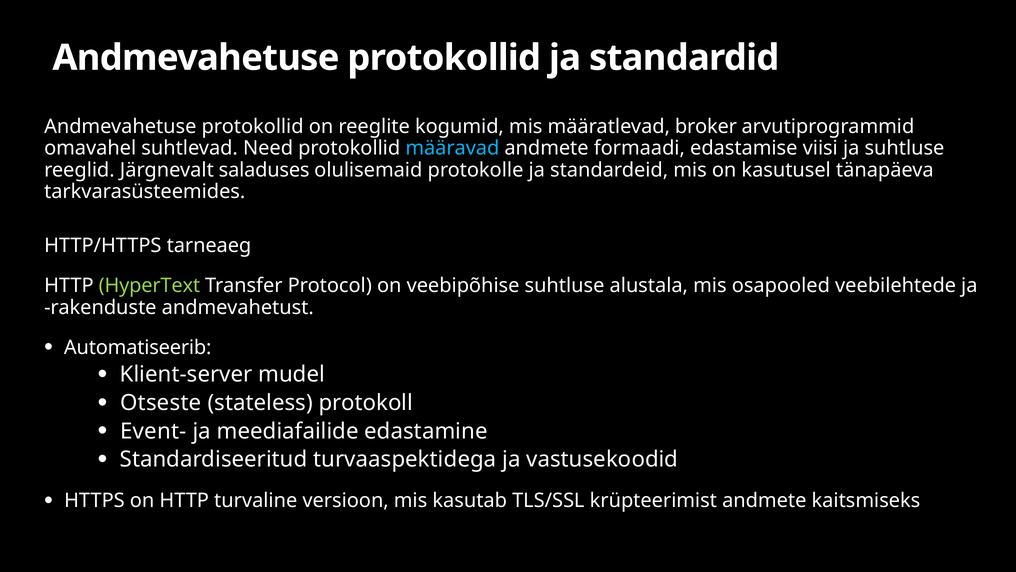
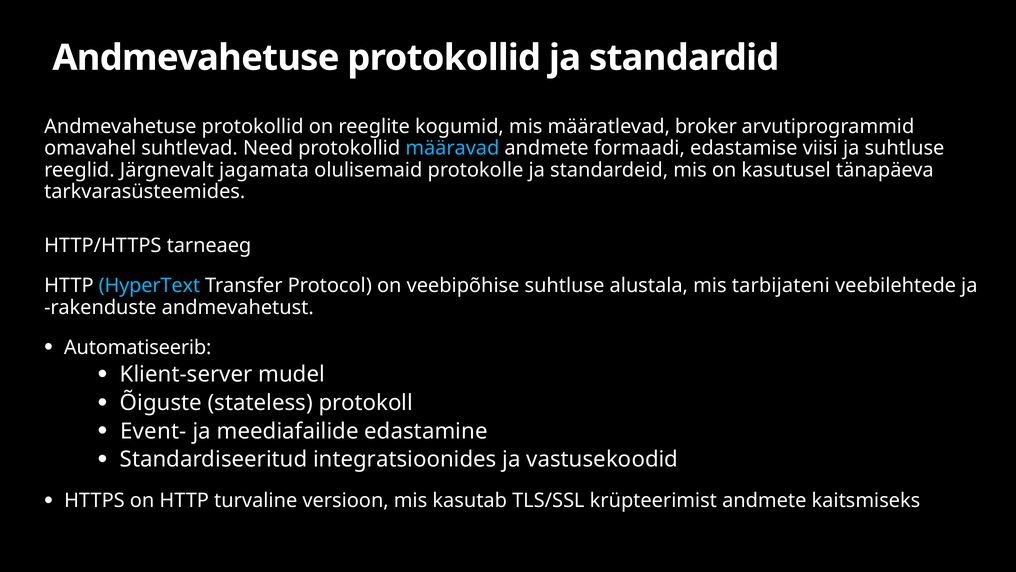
saladuses: saladuses -> jagamata
HyperText colour: light green -> light blue
osapooled: osapooled -> tarbijateni
Otseste: Otseste -> Õiguste
turvaaspektidega: turvaaspektidega -> integratsioonides
